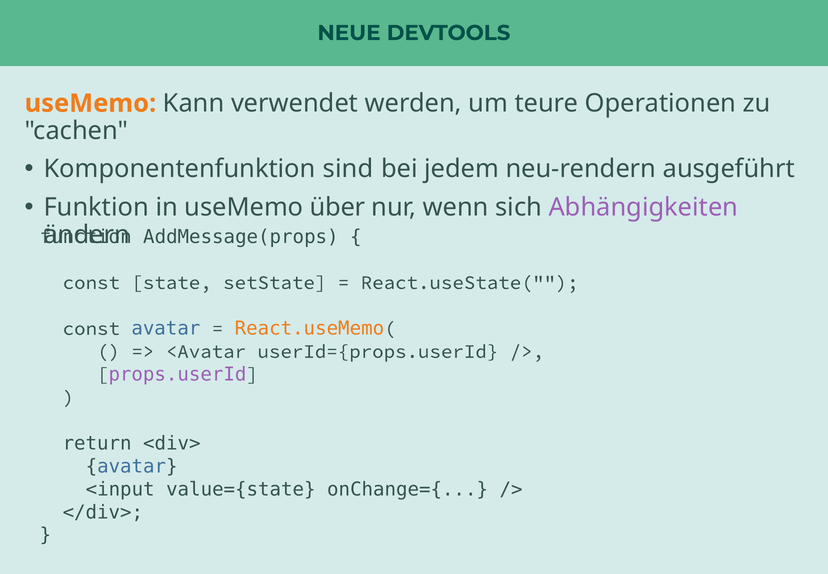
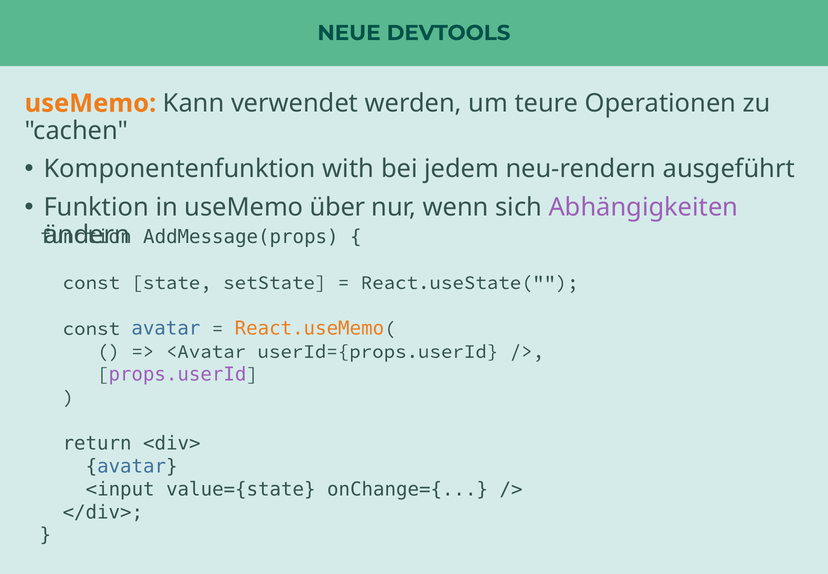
sind: sind -> with
